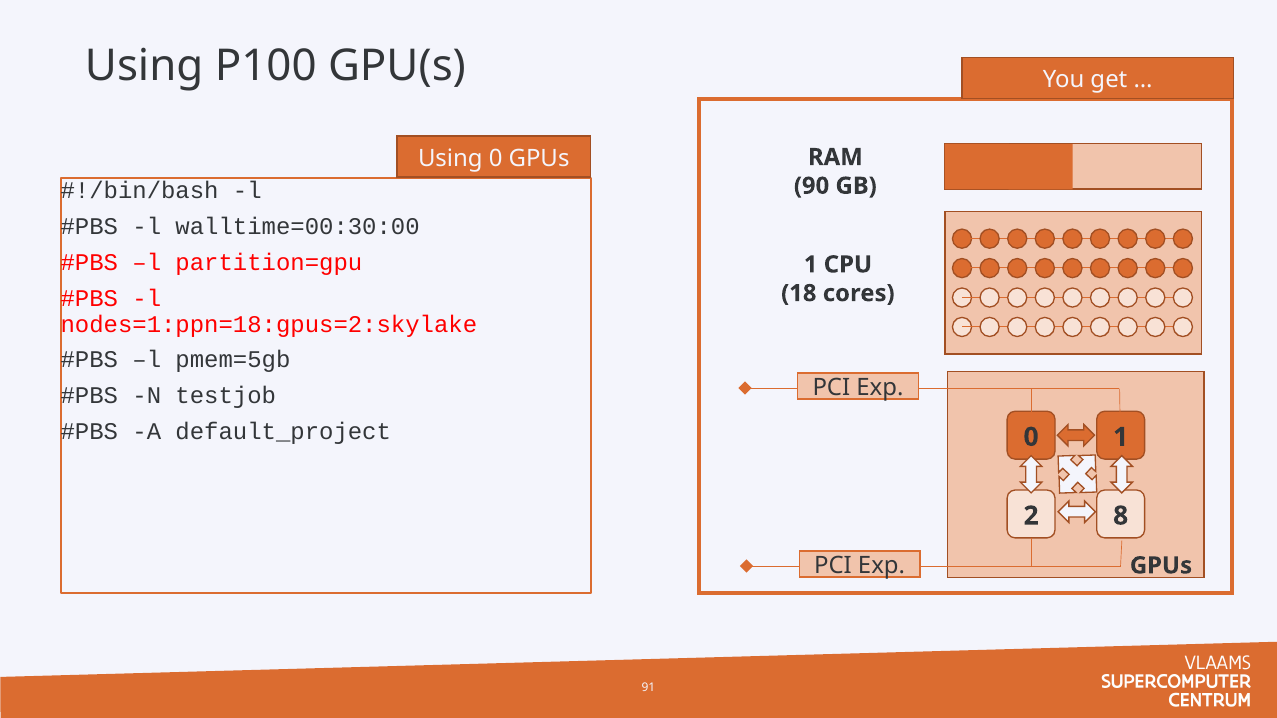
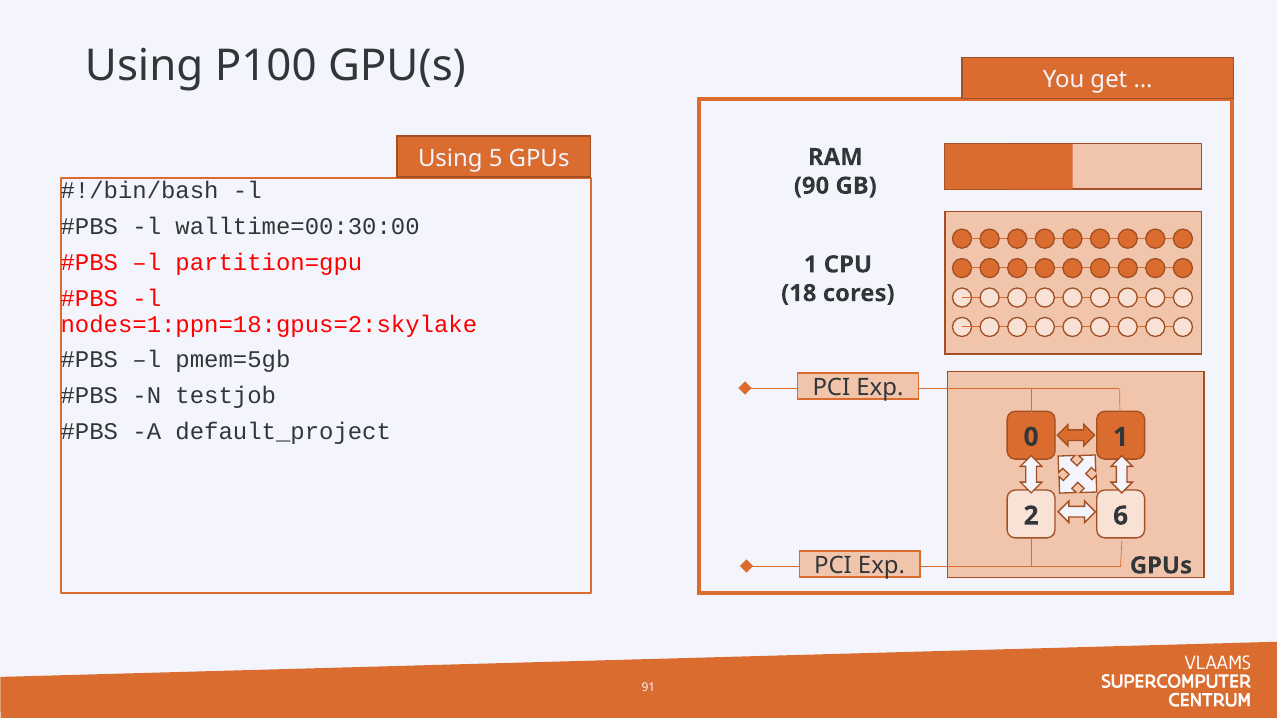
Using 0: 0 -> 5
8: 8 -> 6
